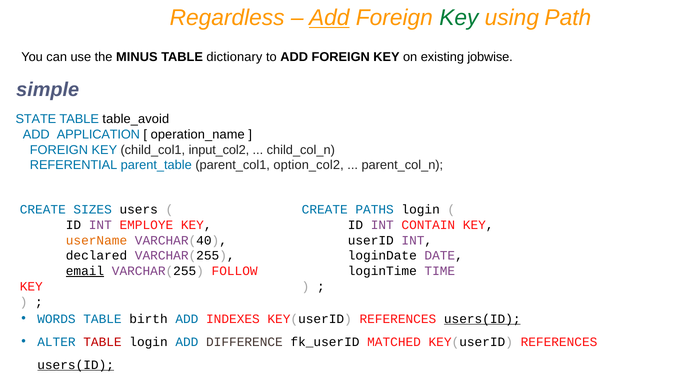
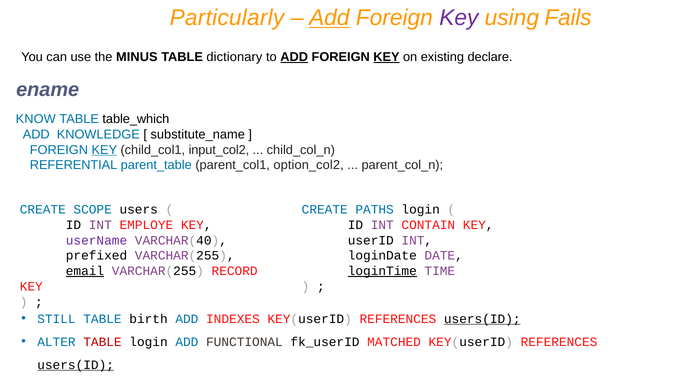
Regardless: Regardless -> Particularly
Key at (459, 18) colour: green -> purple
Path: Path -> Fails
ADD at (294, 57) underline: none -> present
KEY at (386, 57) underline: none -> present
jobwise: jobwise -> declare
simple: simple -> ename
STATE: STATE -> KNOW
table_avoid: table_avoid -> table_which
APPLICATION: APPLICATION -> KNOWLEDGE
operation_name: operation_name -> substitute_name
KEY at (104, 150) underline: none -> present
SIZES: SIZES -> SCOPE
userName colour: orange -> purple
declared: declared -> prefixed
FOLLOW: FOLLOW -> RECORD
loginTime underline: none -> present
WORDS: WORDS -> STILL
DIFFERENCE: DIFFERENCE -> FUNCTIONAL
